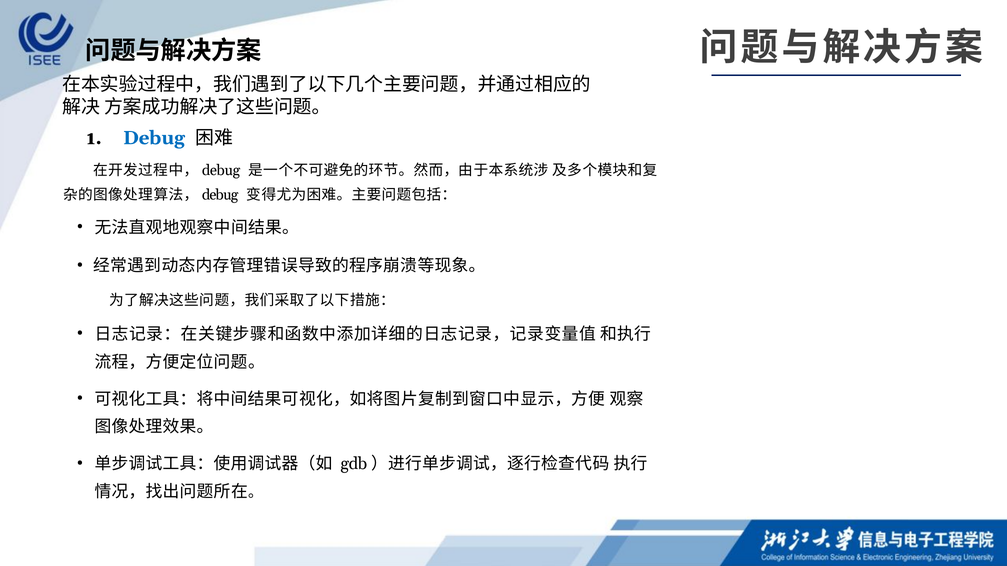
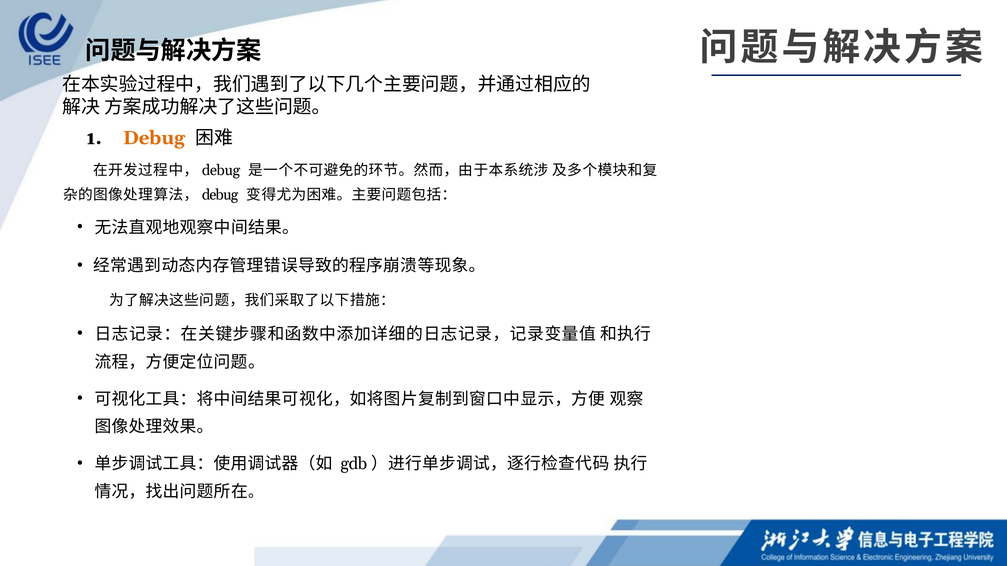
Debug colour: blue -> orange
